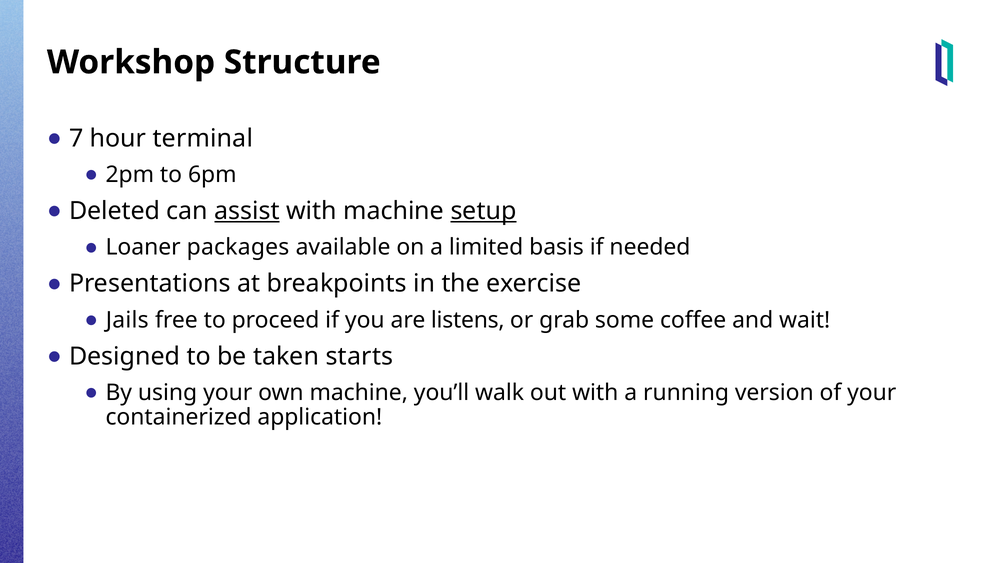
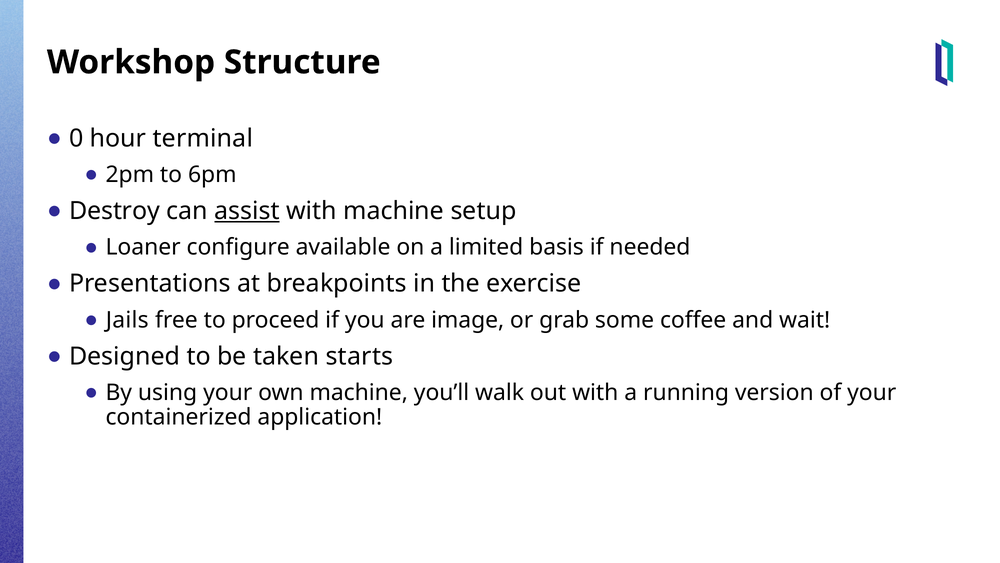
7: 7 -> 0
Deleted: Deleted -> Destroy
setup underline: present -> none
packages: packages -> configure
listens: listens -> image
